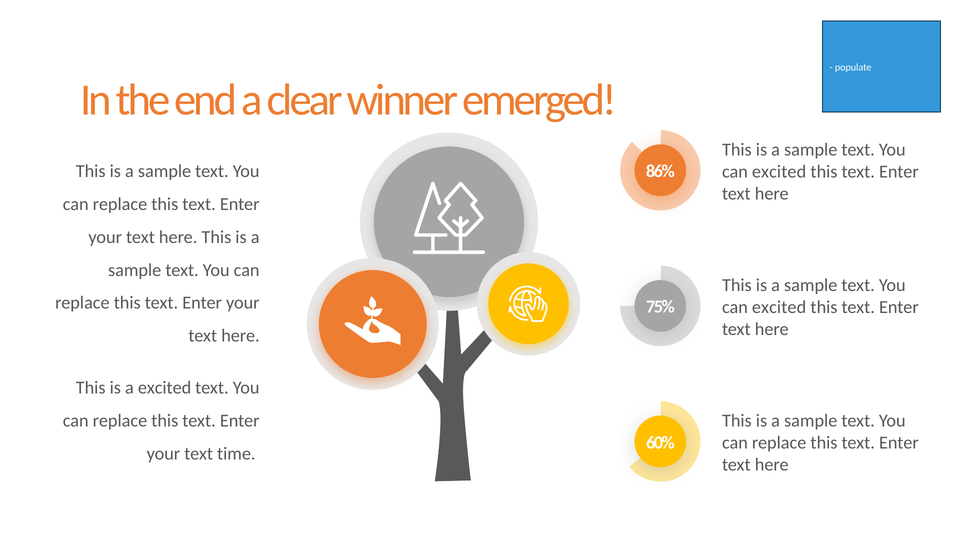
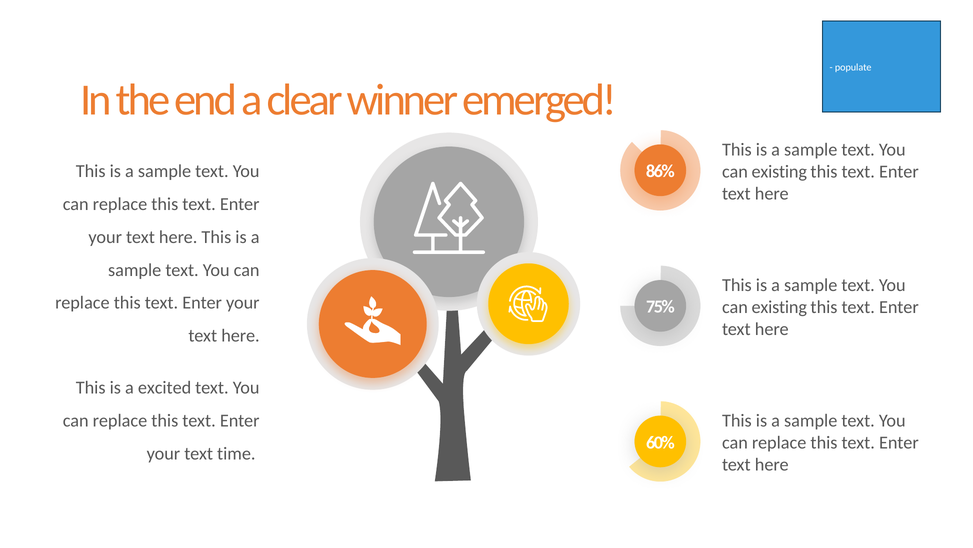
excited at (779, 171): excited -> existing
excited at (779, 307): excited -> existing
